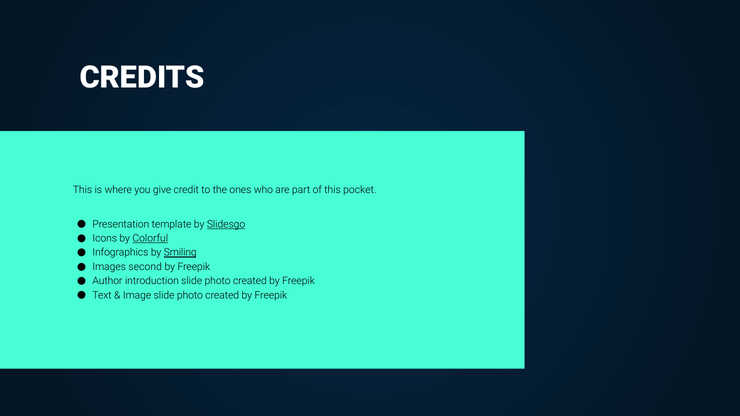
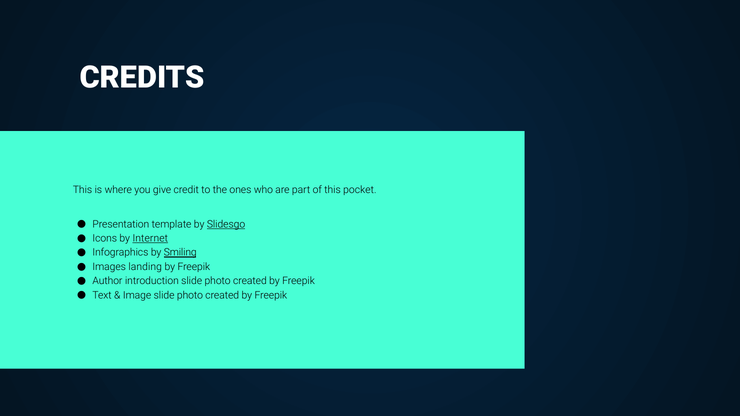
Colorful: Colorful -> Internet
second: second -> landing
